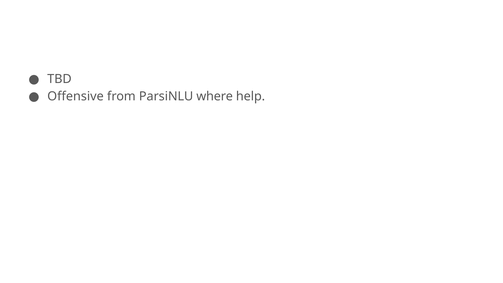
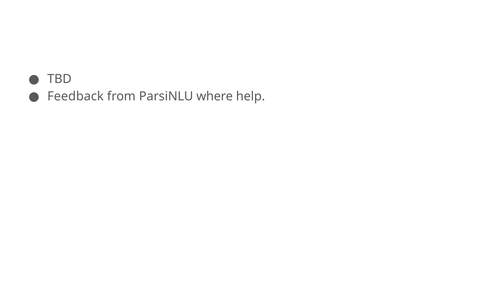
Offensive: Offensive -> Feedback
